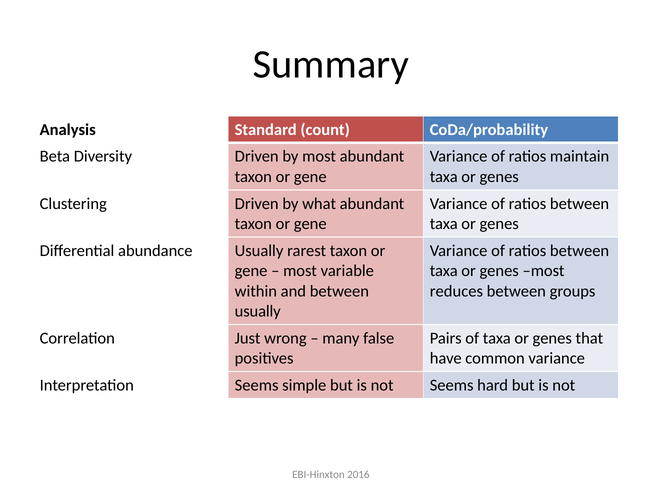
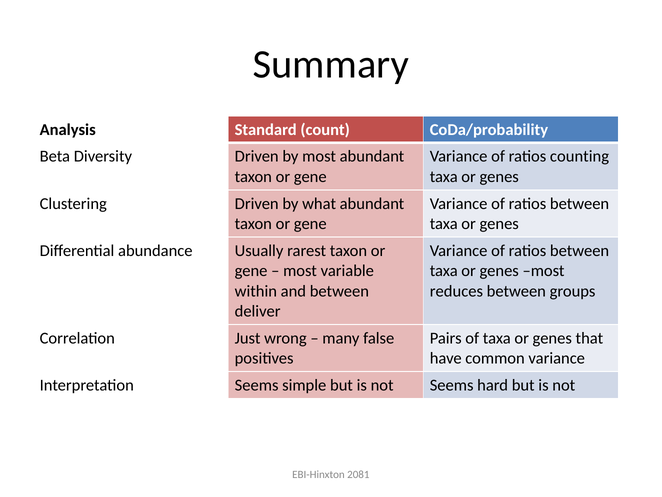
maintain: maintain -> counting
usually at (258, 311): usually -> deliver
2016: 2016 -> 2081
